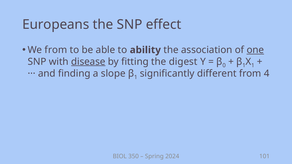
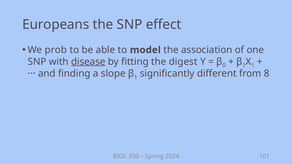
We from: from -> prob
ability: ability -> model
one underline: present -> none
4: 4 -> 8
